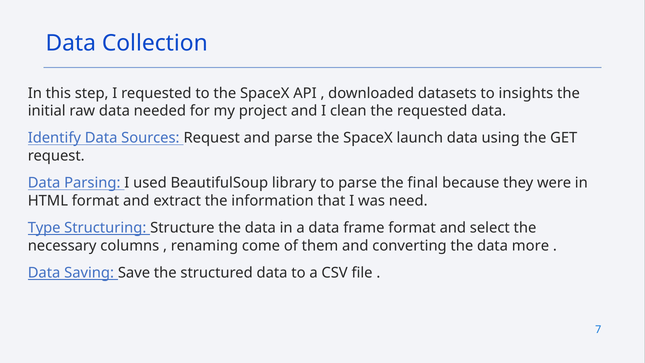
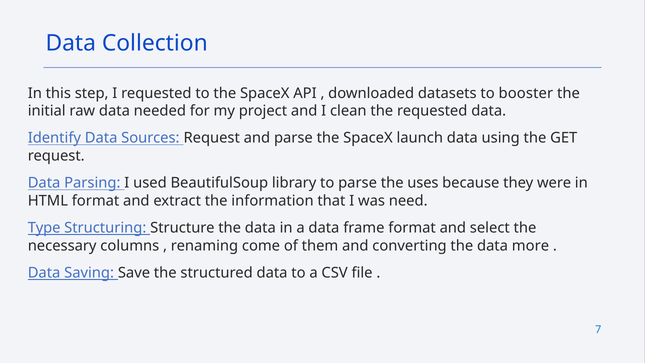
insights: insights -> booster
final: final -> uses
